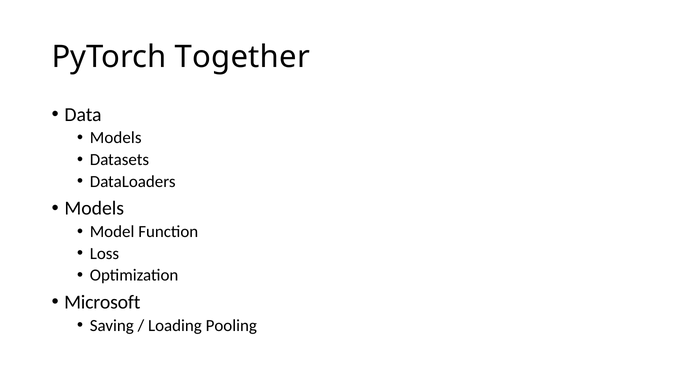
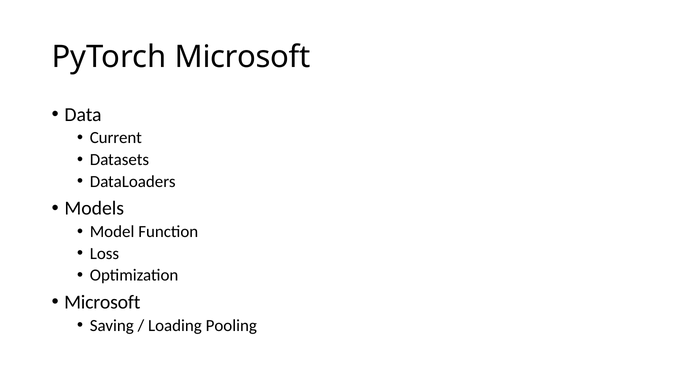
PyTorch Together: Together -> Microsoft
Models at (116, 138): Models -> Current
